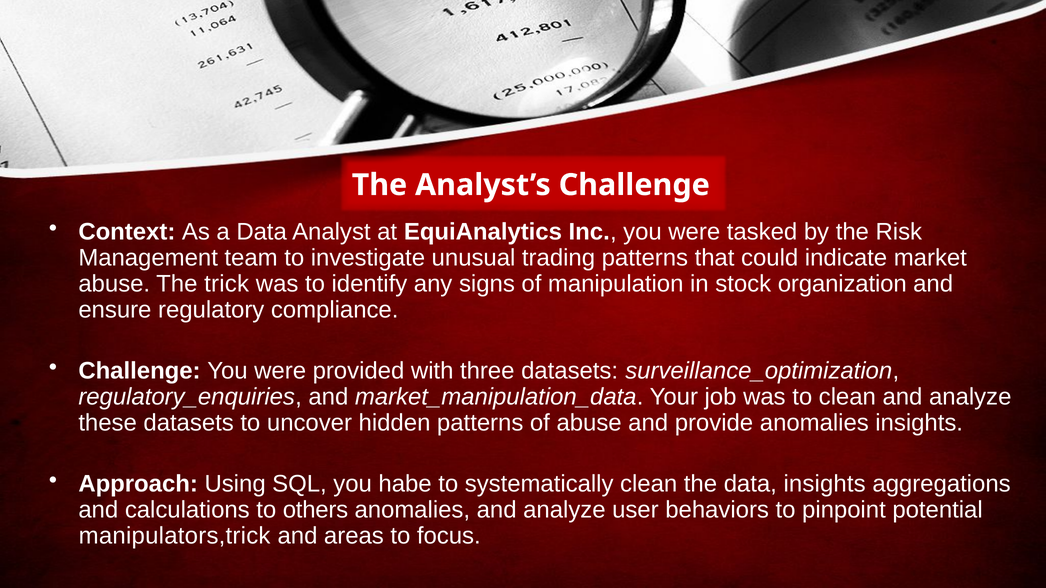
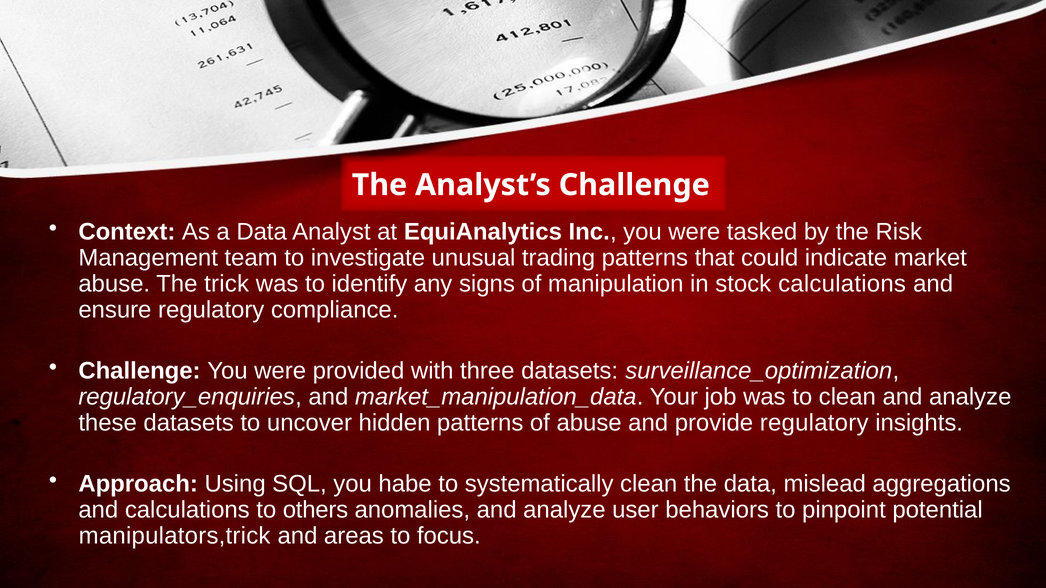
stock organization: organization -> calculations
provide anomalies: anomalies -> regulatory
data insights: insights -> mislead
